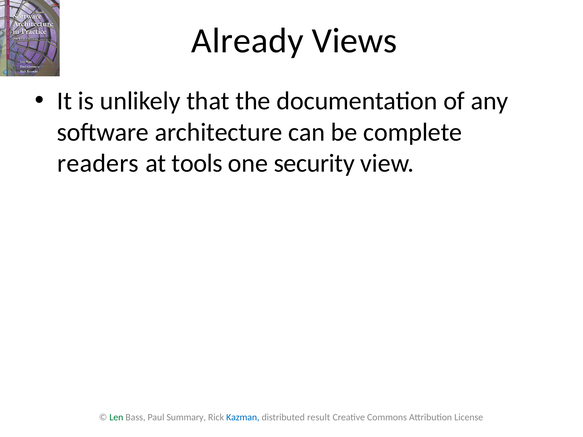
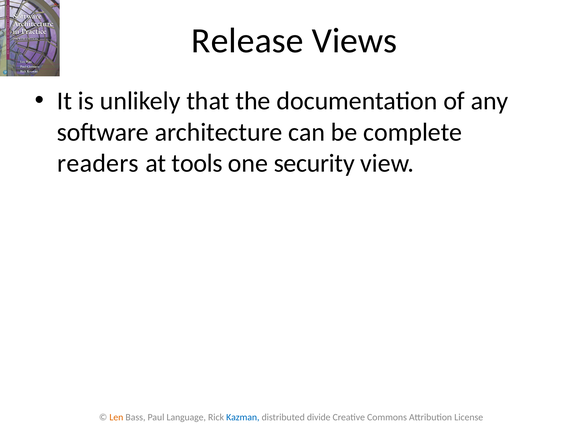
Already: Already -> Release
Len colour: green -> orange
Summary: Summary -> Language
result: result -> divide
